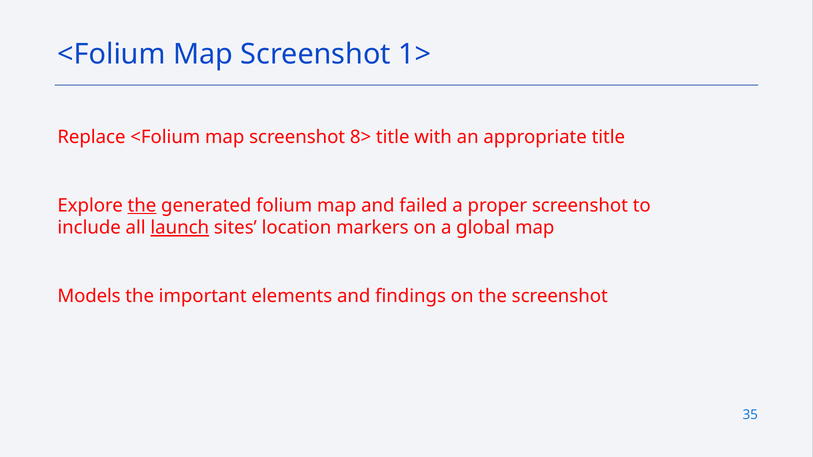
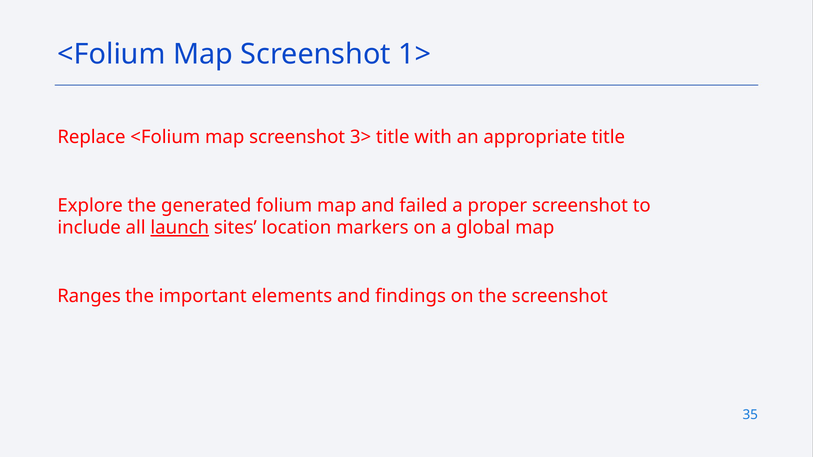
8>: 8> -> 3>
the at (142, 206) underline: present -> none
Models: Models -> Ranges
